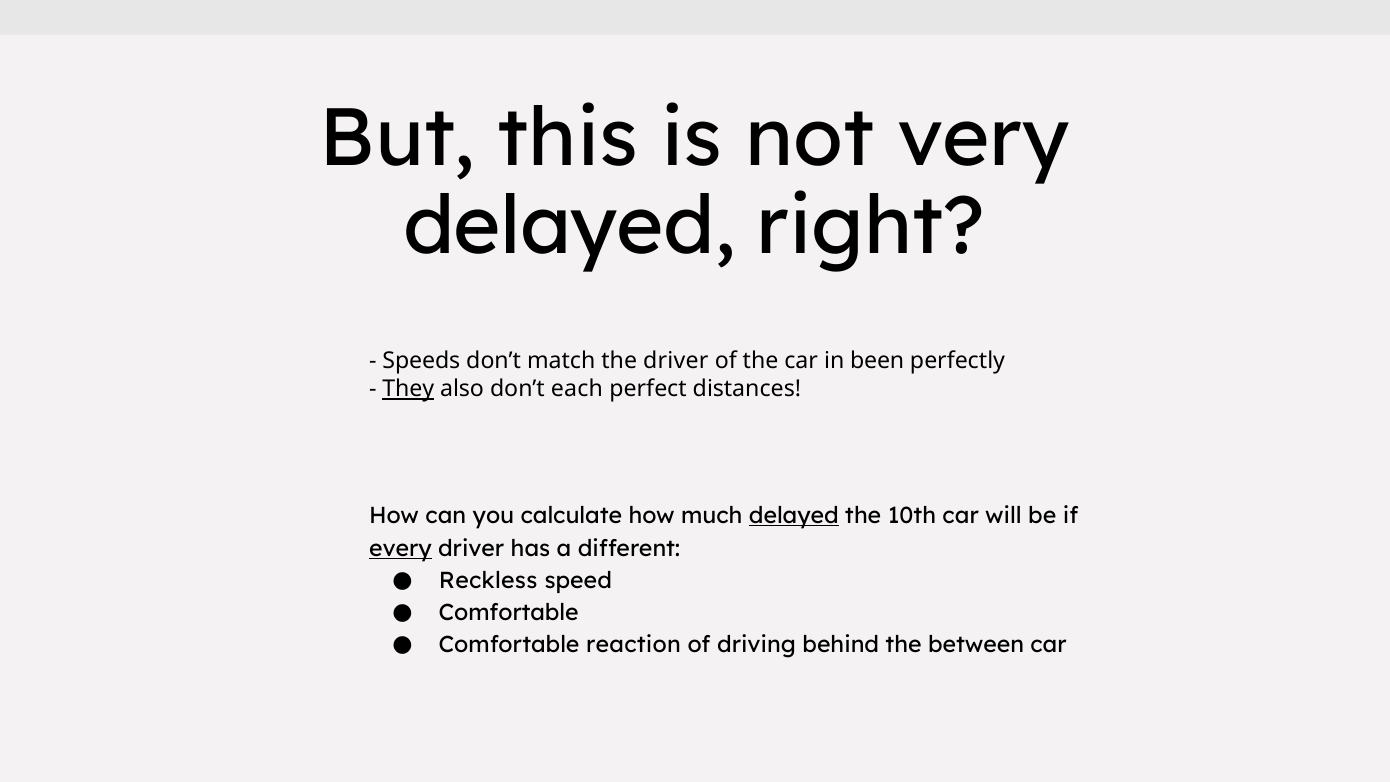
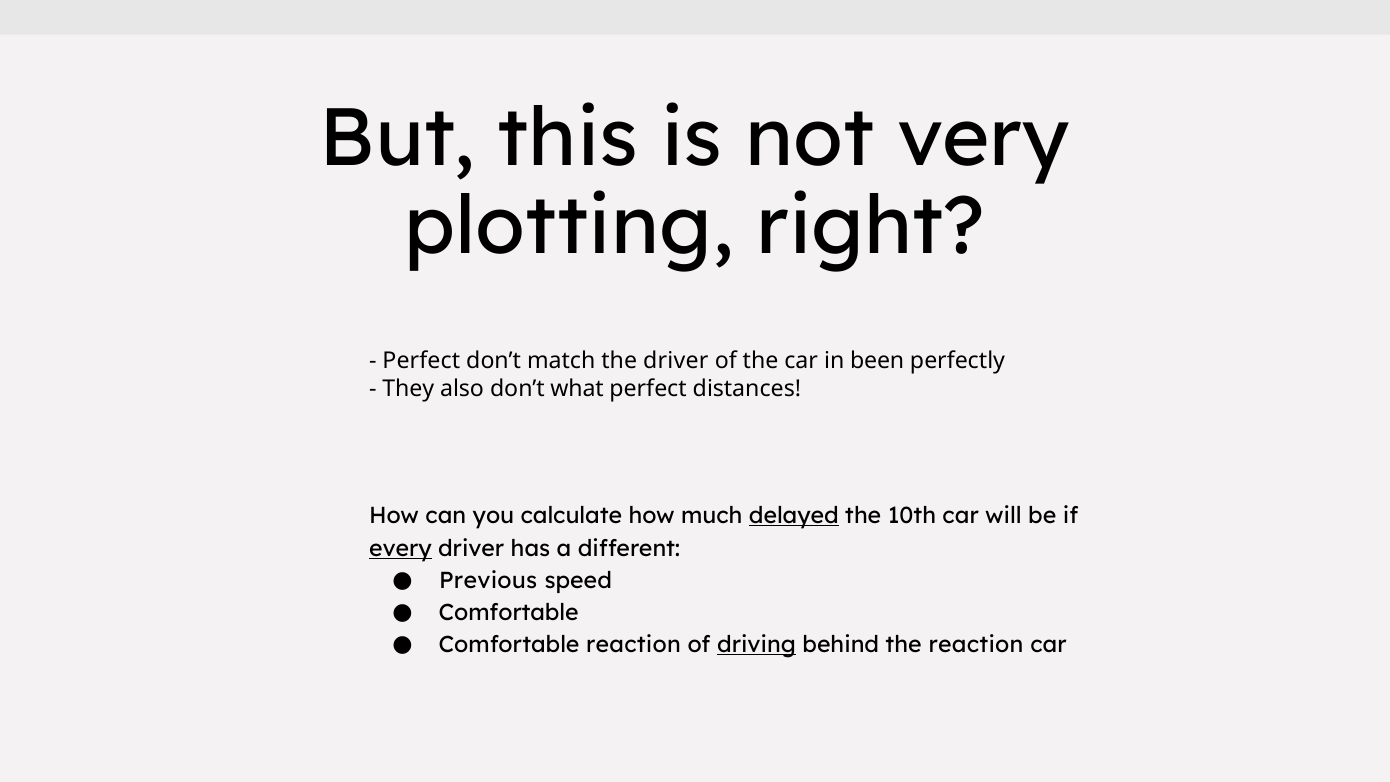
delayed at (570, 227): delayed -> plotting
Speeds at (421, 361): Speeds -> Perfect
They underline: present -> none
each: each -> what
Reckless: Reckless -> Previous
driving underline: none -> present
the between: between -> reaction
